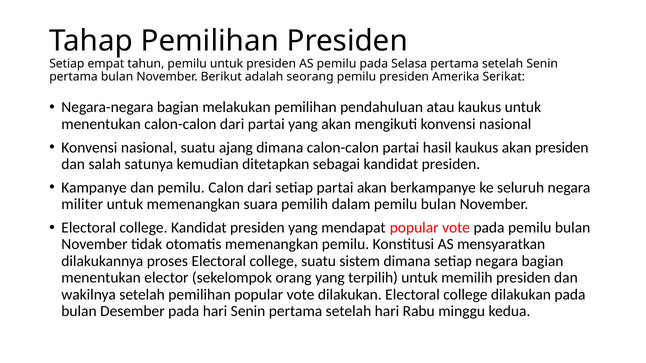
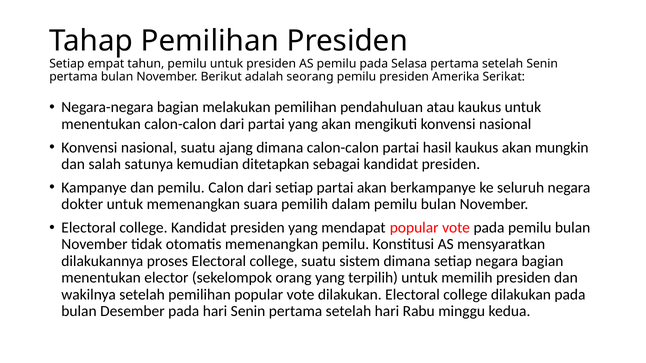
akan presiden: presiden -> mungkin
militer: militer -> dokter
